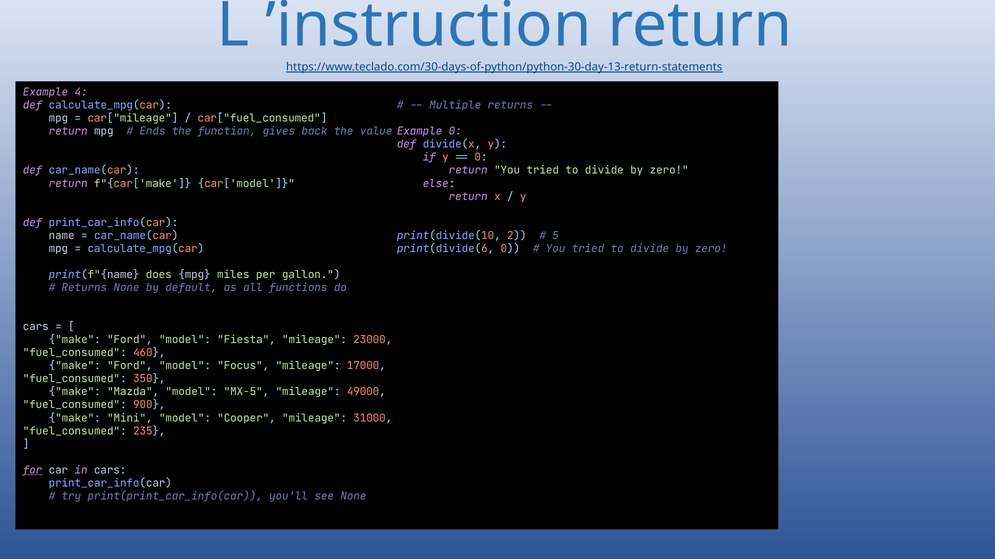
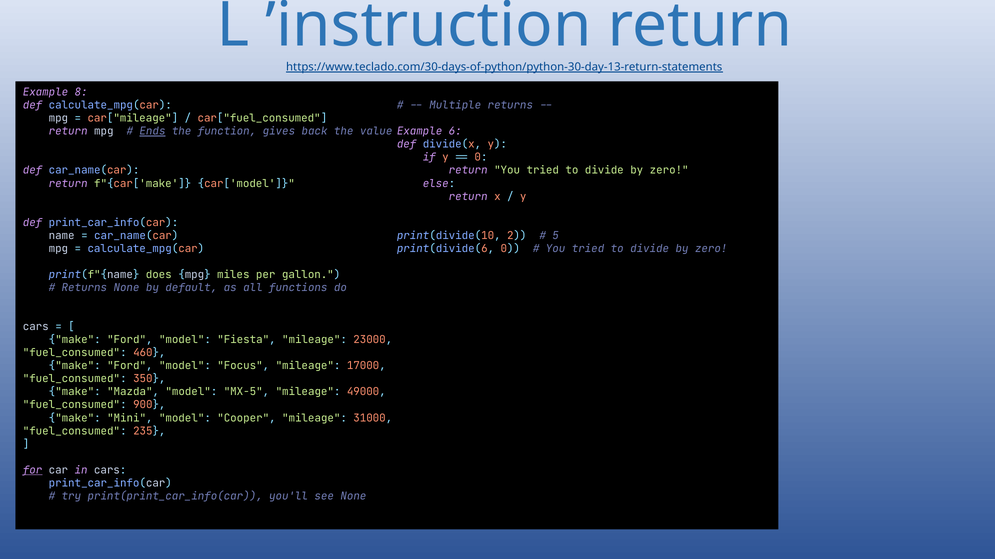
4: 4 -> 8
Ends underline: none -> present
Example 0: 0 -> 6
